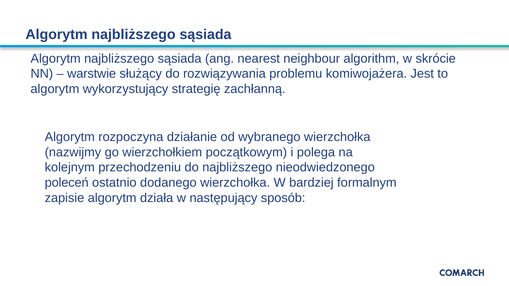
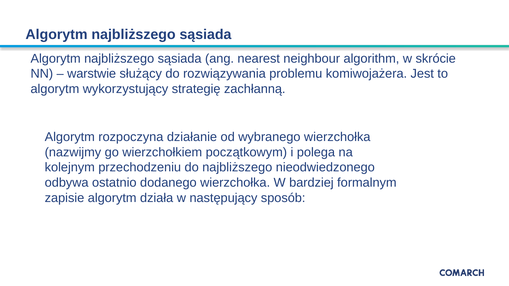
poleceń: poleceń -> odbywa
